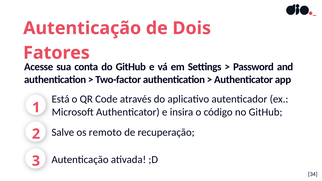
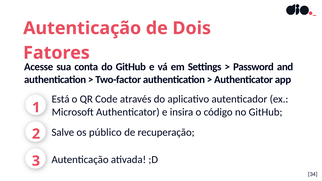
remoto: remoto -> público
